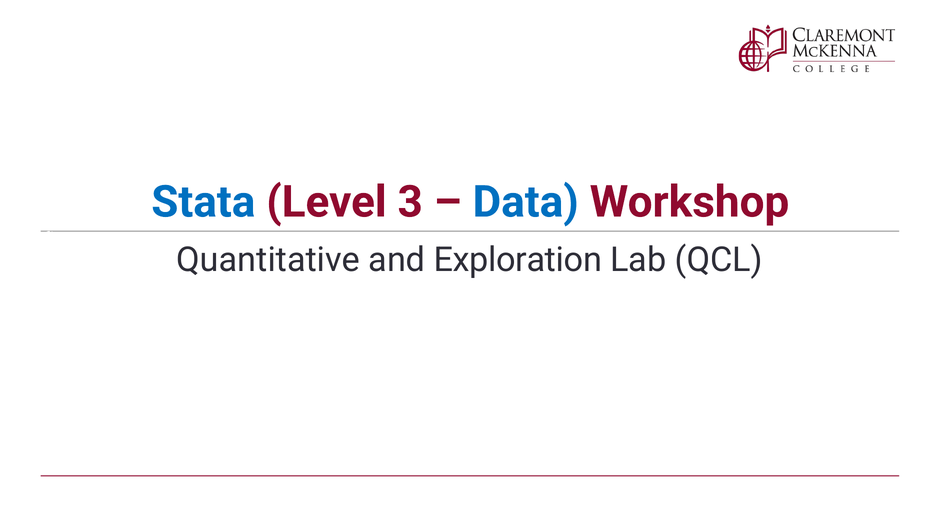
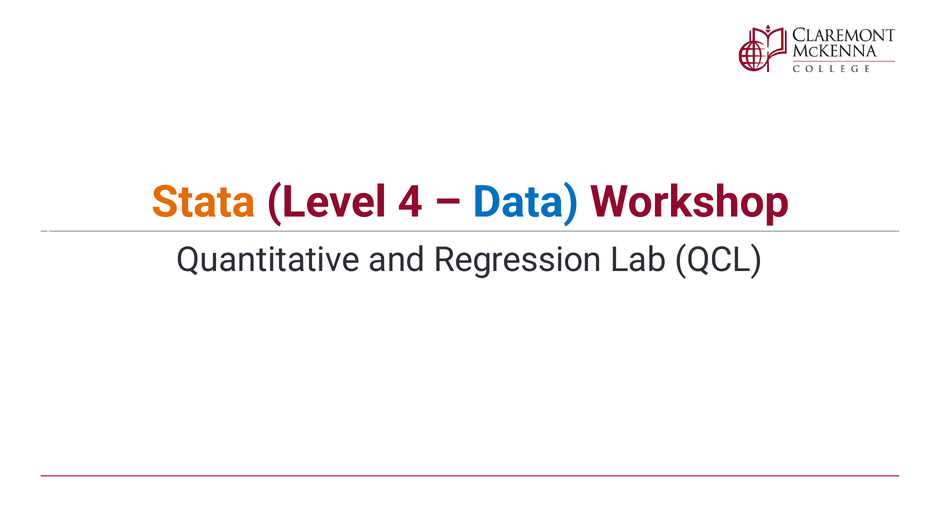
Stata colour: blue -> orange
3: 3 -> 4
Exploration: Exploration -> Regression
